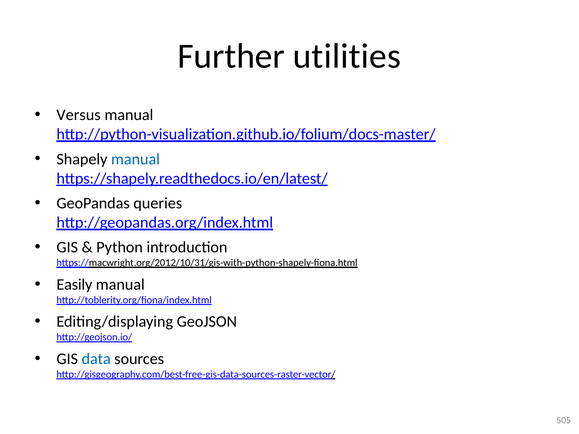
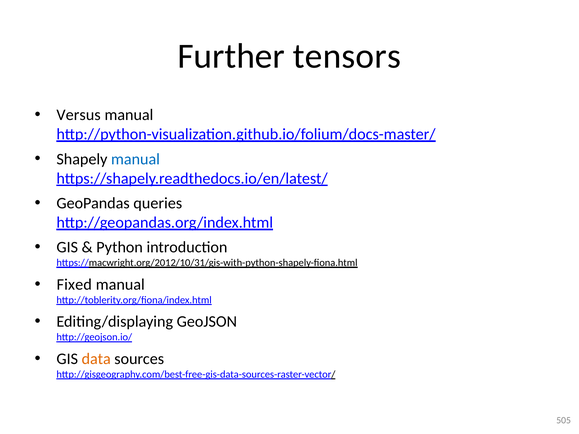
utilities: utilities -> tensors
Easily: Easily -> Fixed
data colour: blue -> orange
